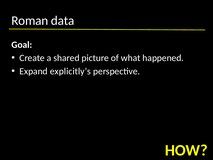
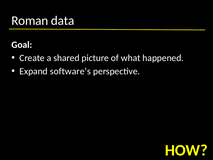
explicitly’s: explicitly’s -> software’s
